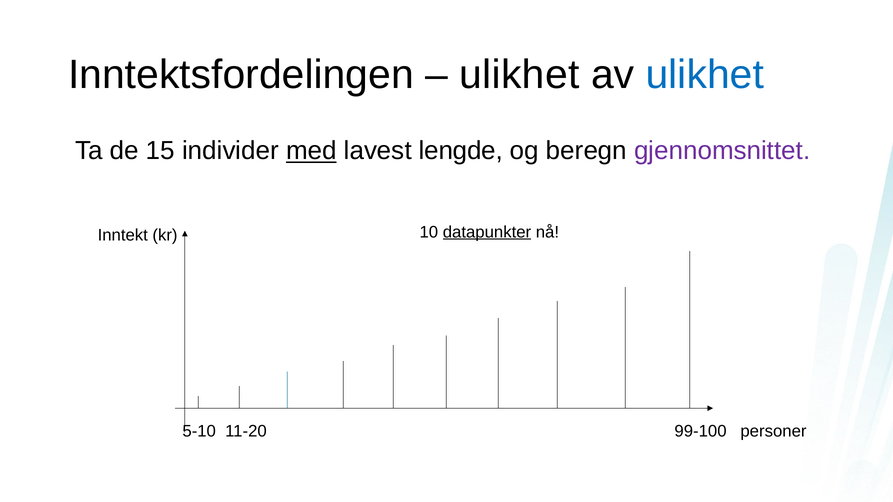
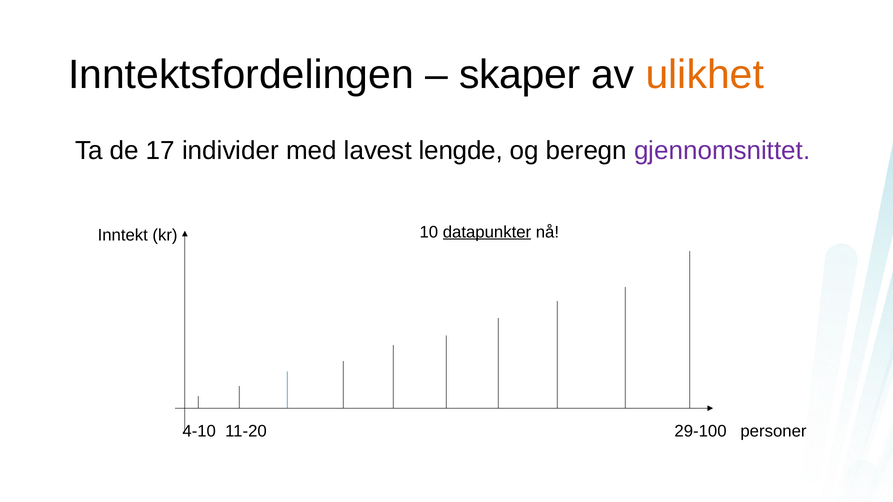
ulikhet at (519, 75): ulikhet -> skaper
ulikhet at (705, 75) colour: blue -> orange
15: 15 -> 17
med underline: present -> none
5-10: 5-10 -> 4-10
99-100: 99-100 -> 29-100
